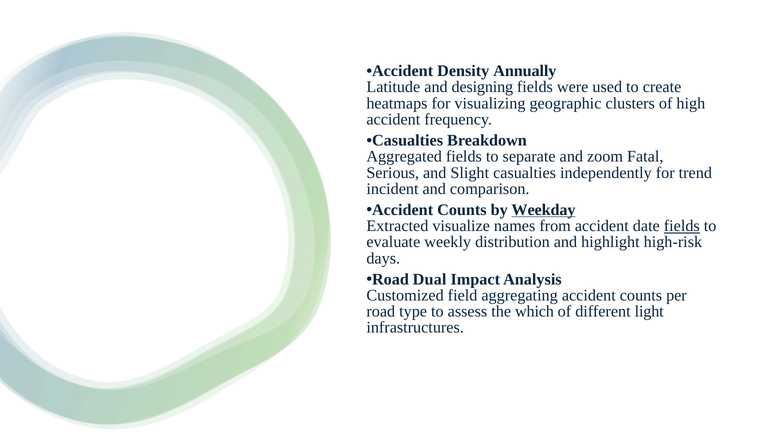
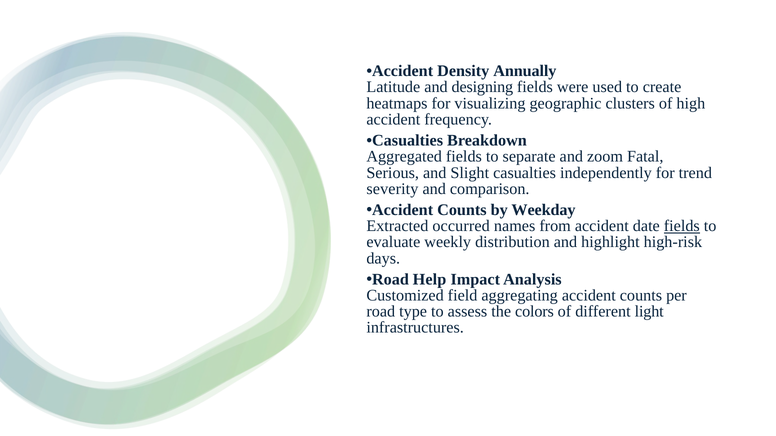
incident: incident -> severity
Weekday underline: present -> none
visualize: visualize -> occurred
Dual: Dual -> Help
which: which -> colors
